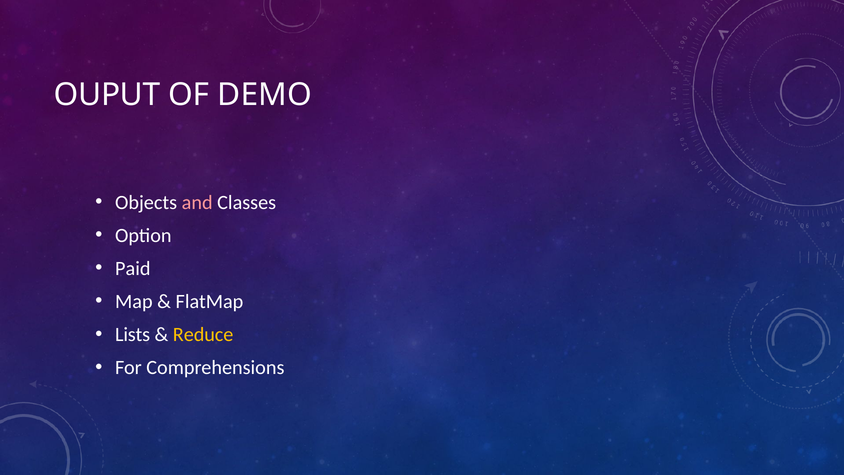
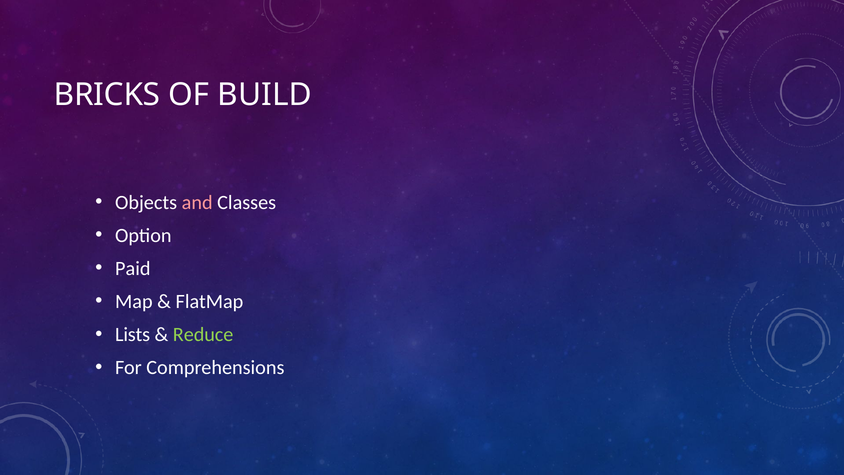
OUPUT: OUPUT -> BRICKS
DEMO: DEMO -> BUILD
Reduce colour: yellow -> light green
